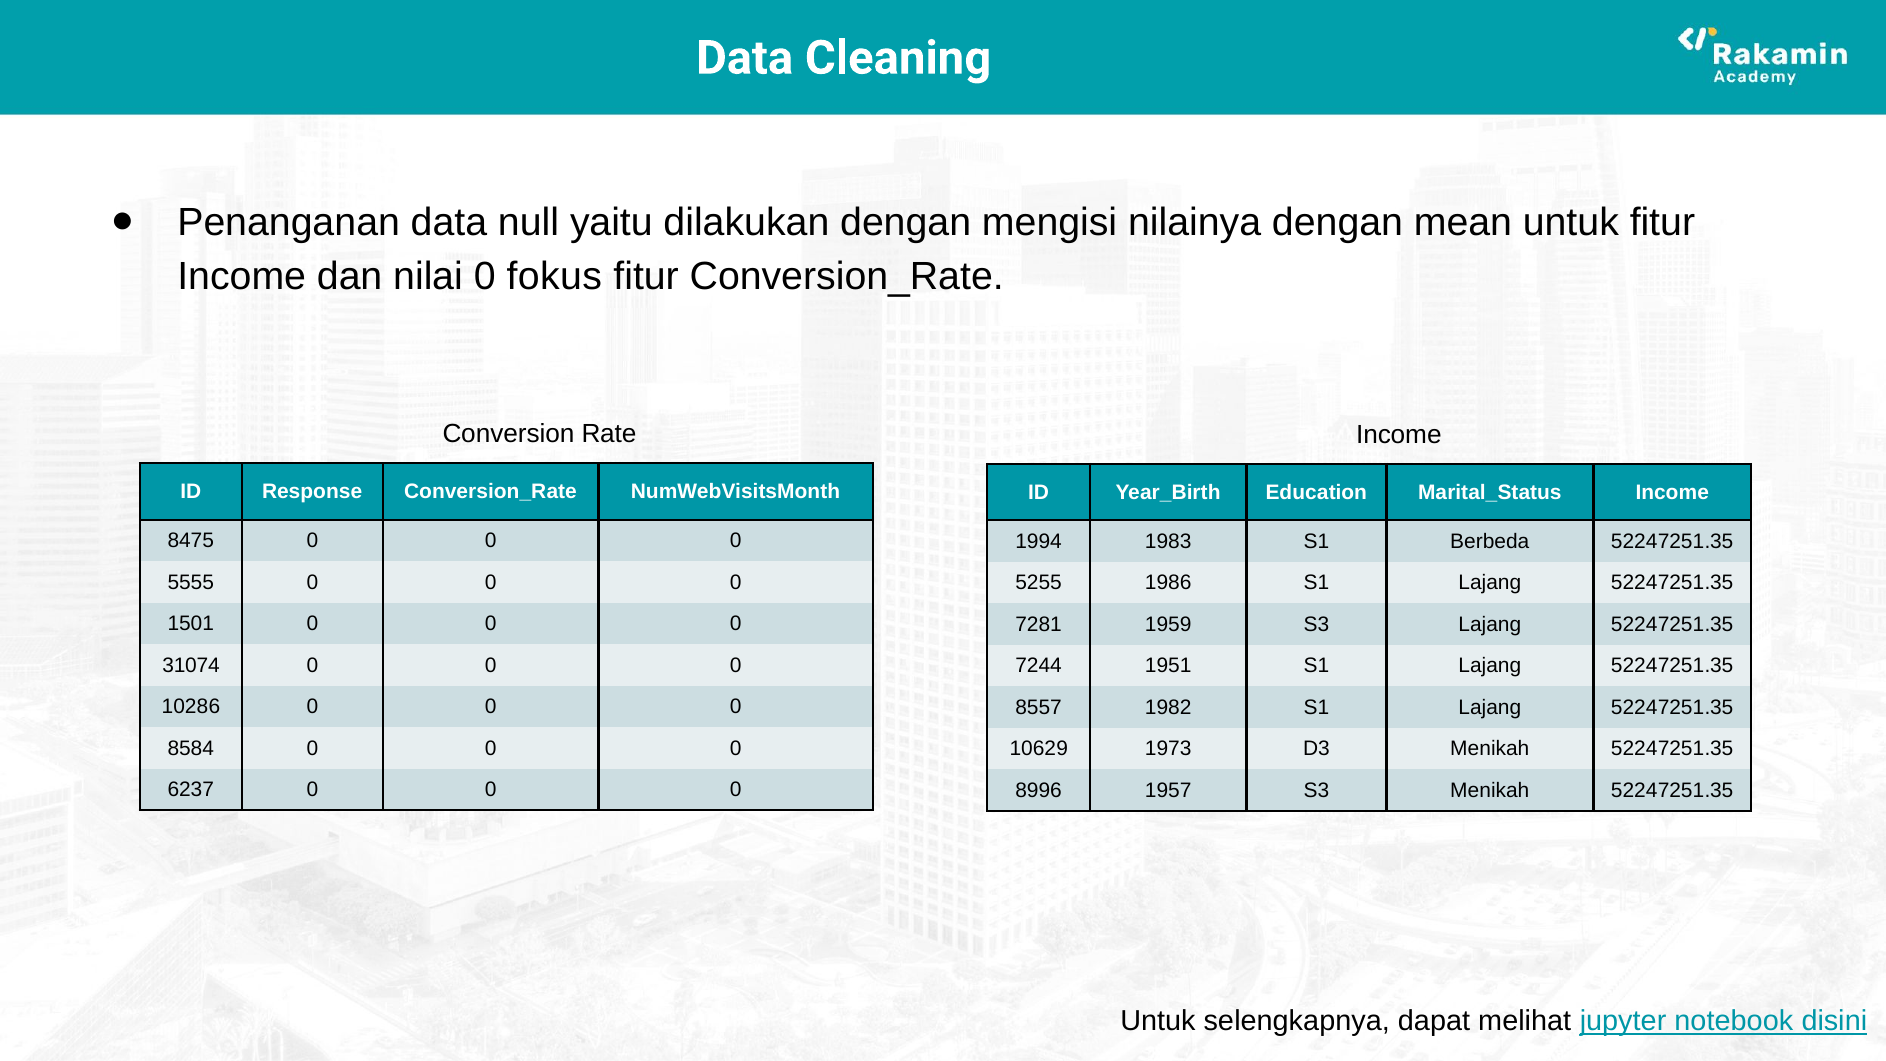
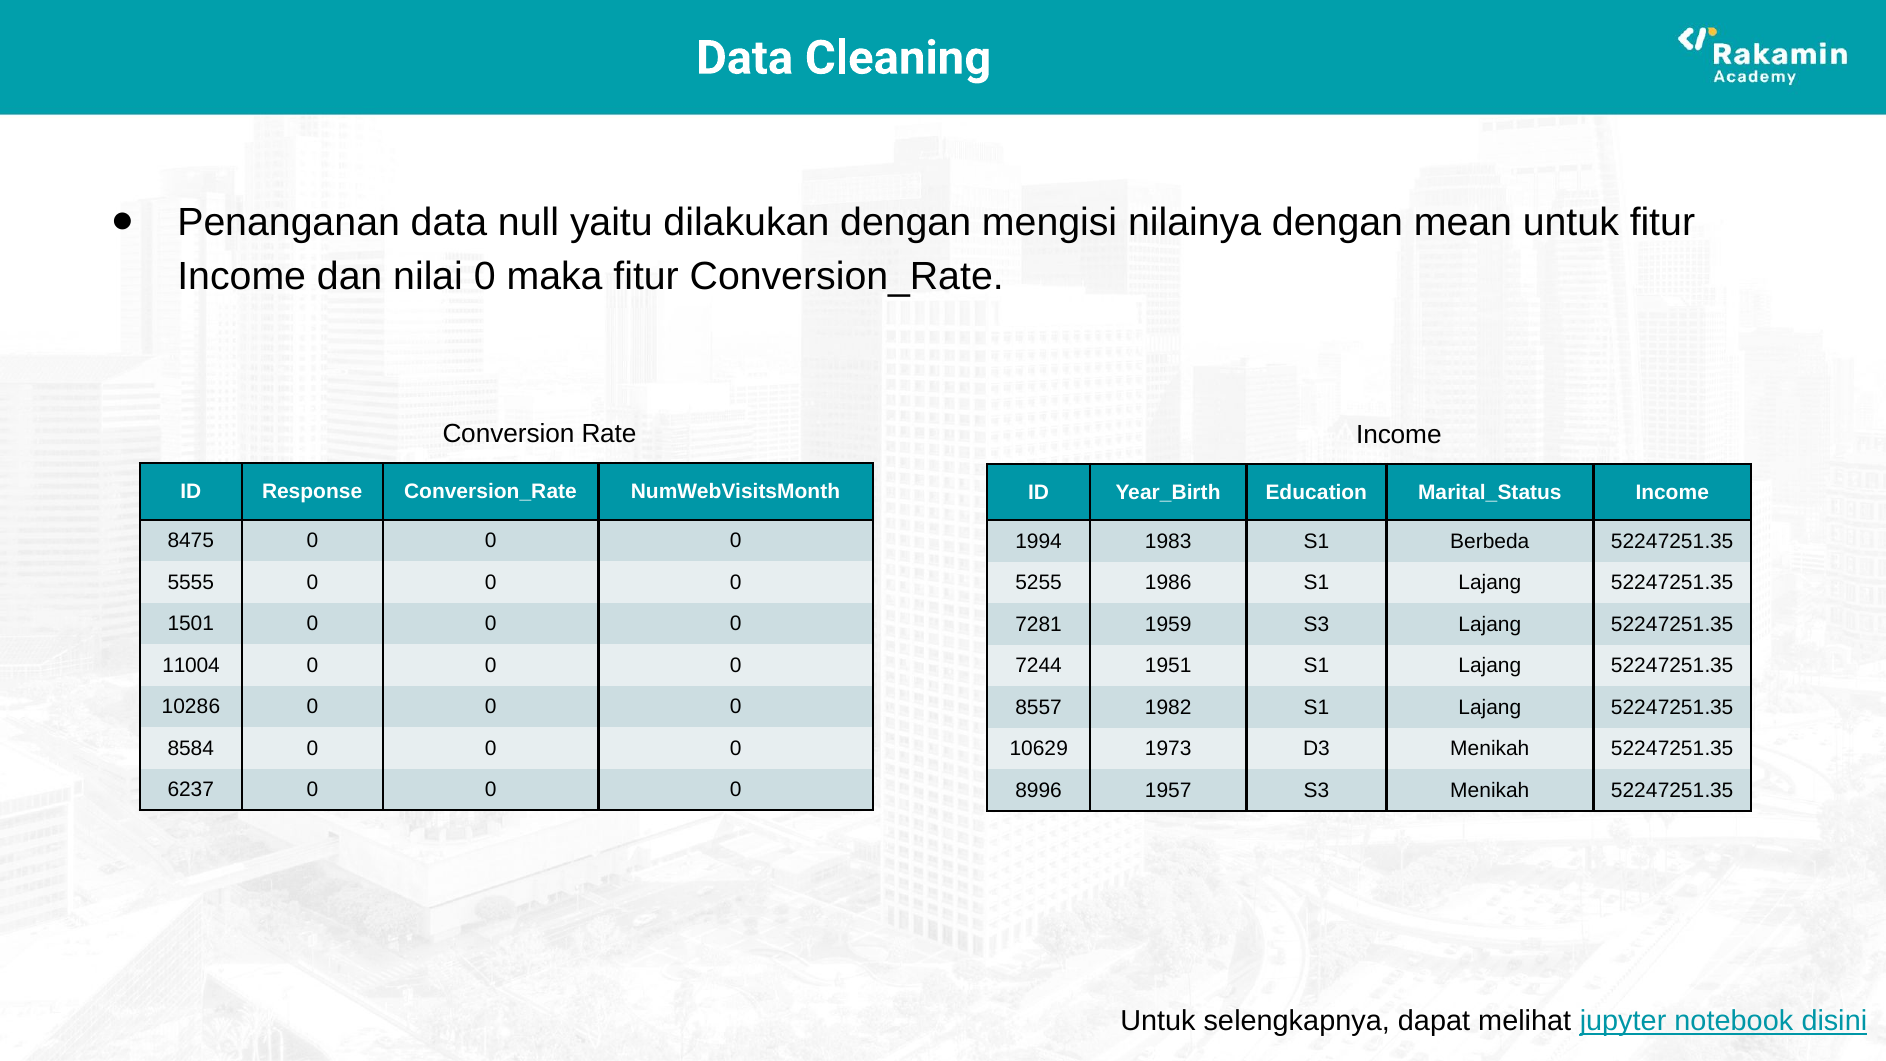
fokus: fokus -> maka
31074: 31074 -> 11004
